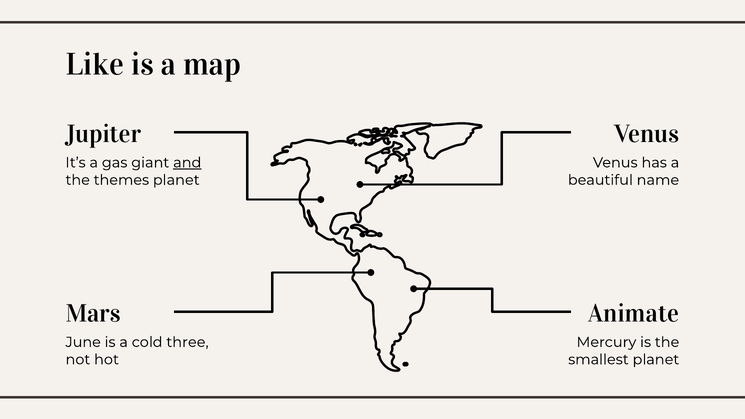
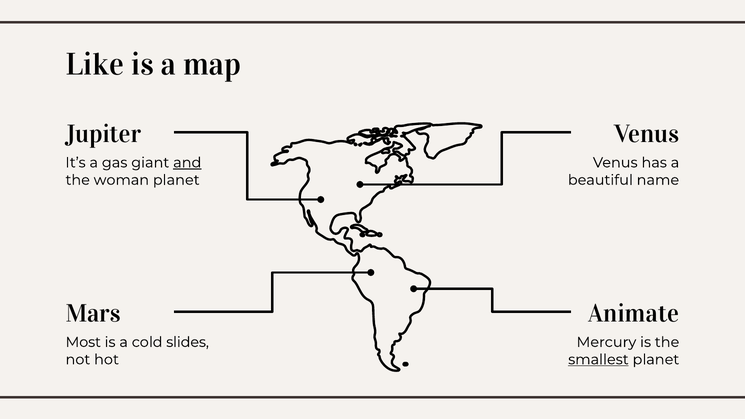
themes: themes -> woman
June: June -> Most
three: three -> slides
smallest underline: none -> present
